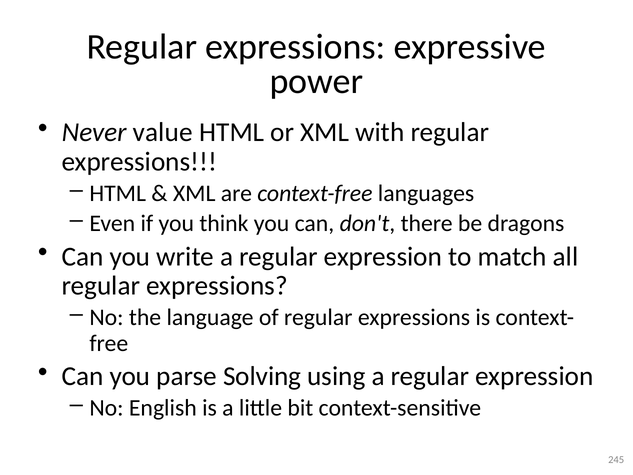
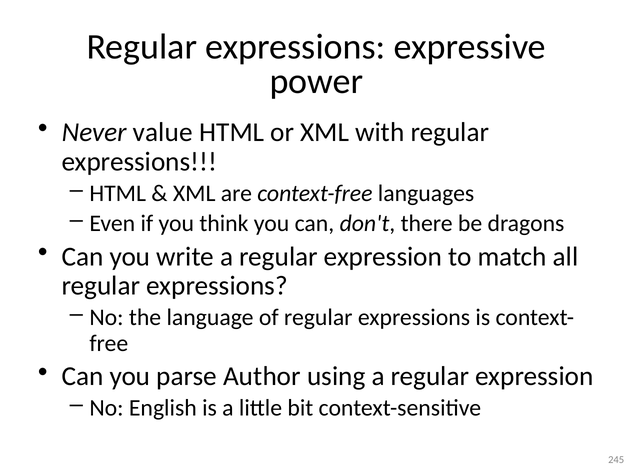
Solving: Solving -> Author
